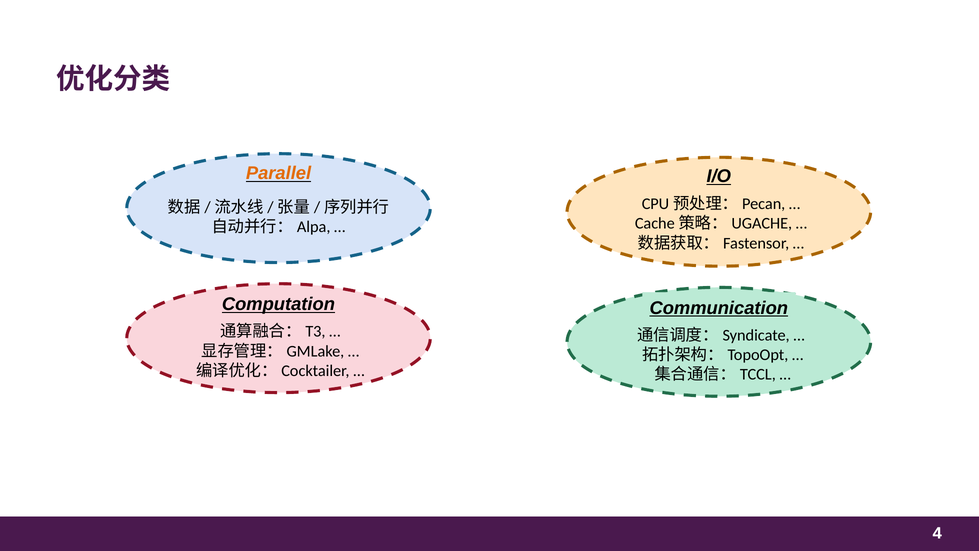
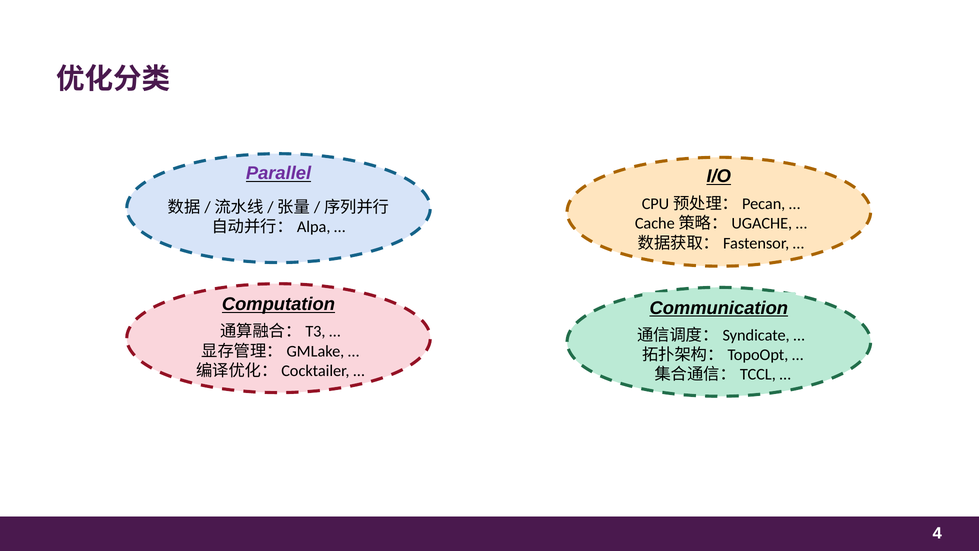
Parallel colour: orange -> purple
